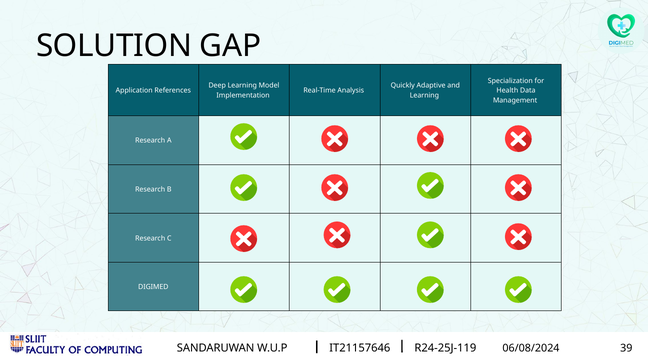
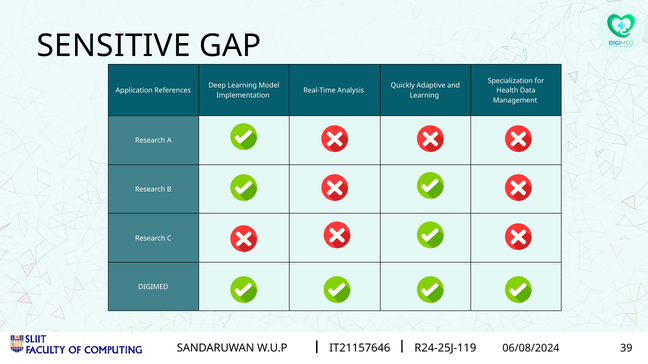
SOLUTION: SOLUTION -> SENSITIVE
